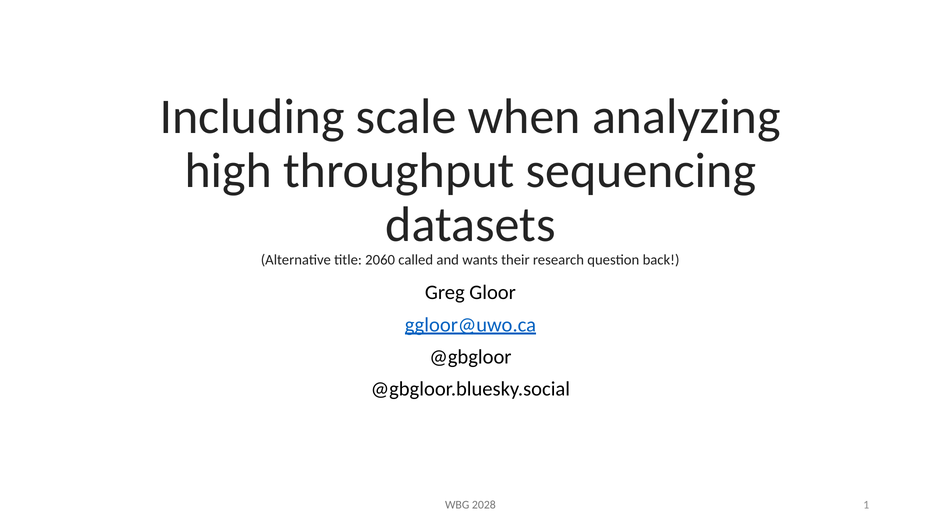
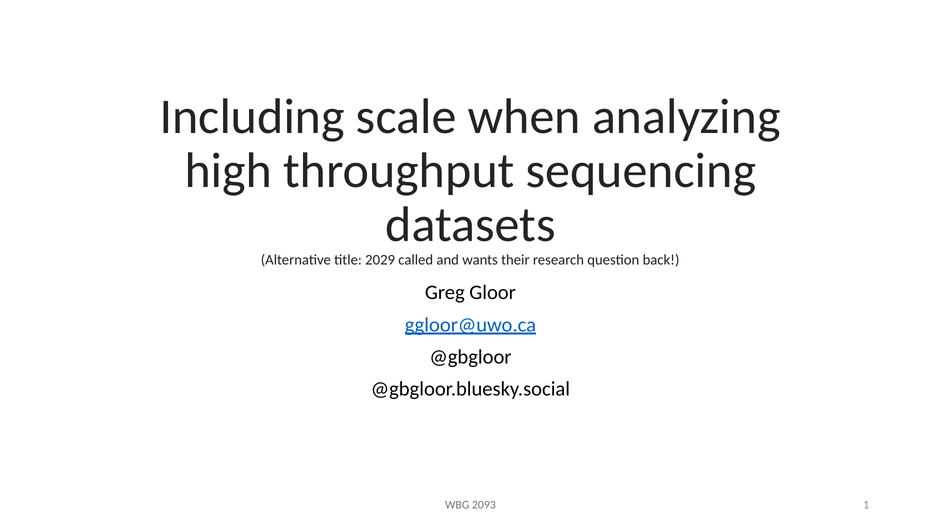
2060: 2060 -> 2029
2028: 2028 -> 2093
